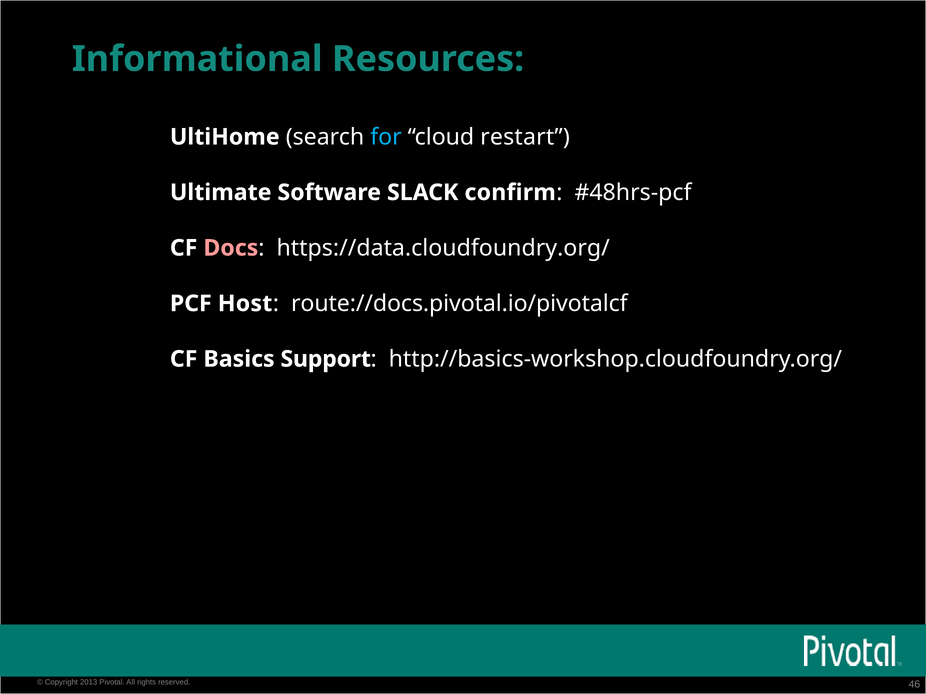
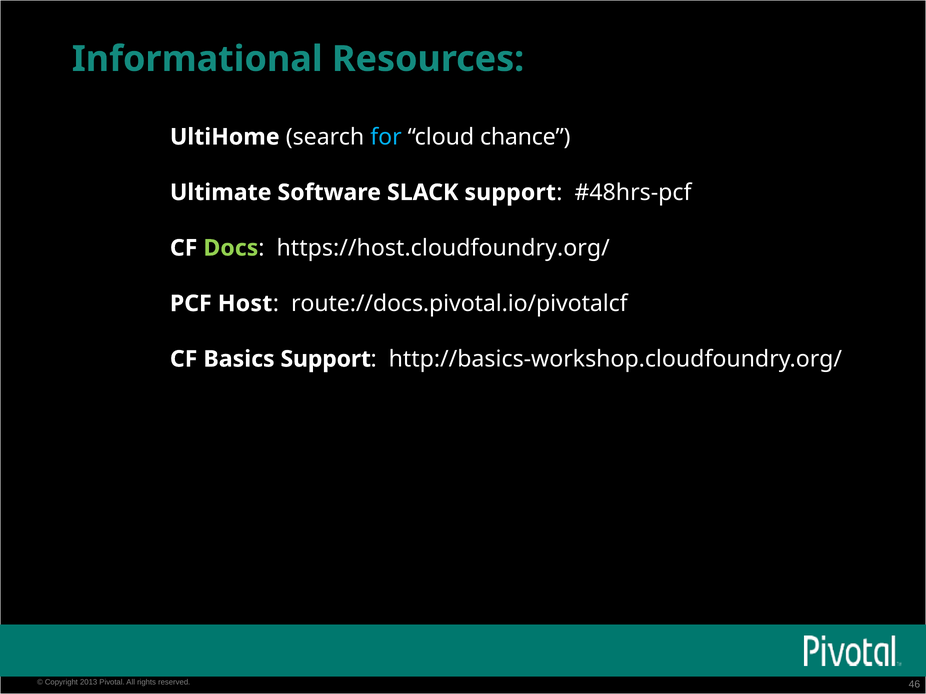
restart: restart -> chance
SLACK confirm: confirm -> support
Docs colour: pink -> light green
https://data.cloudfoundry.org/: https://data.cloudfoundry.org/ -> https://host.cloudfoundry.org/
